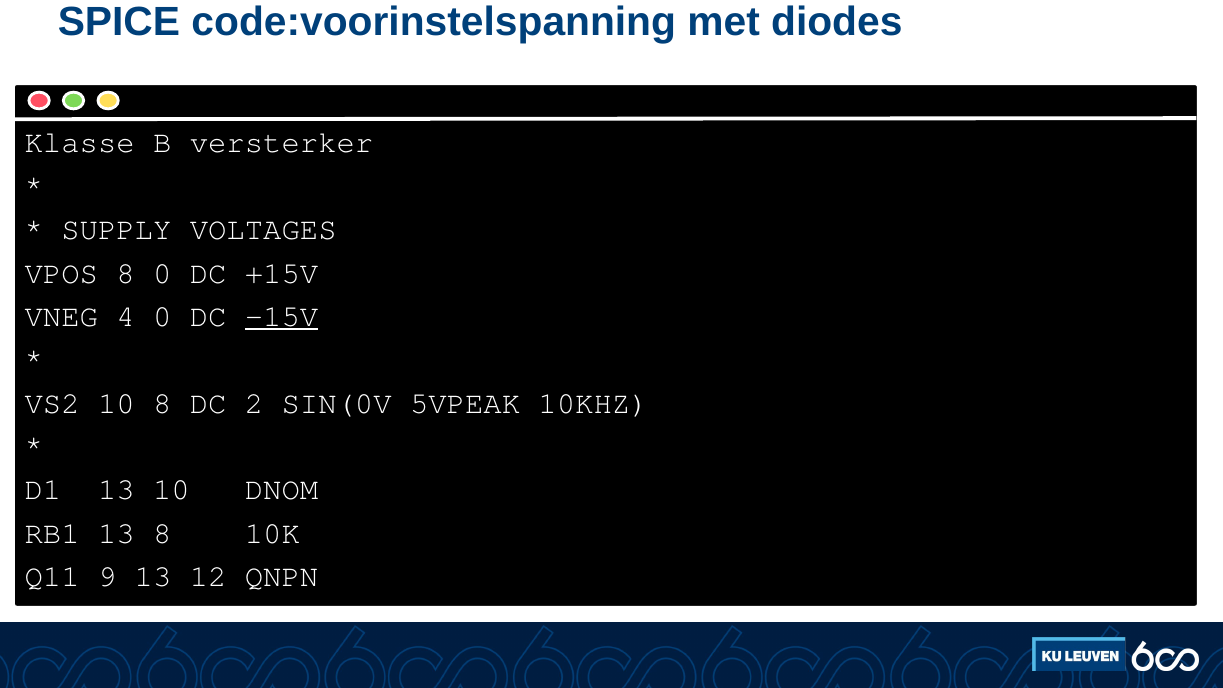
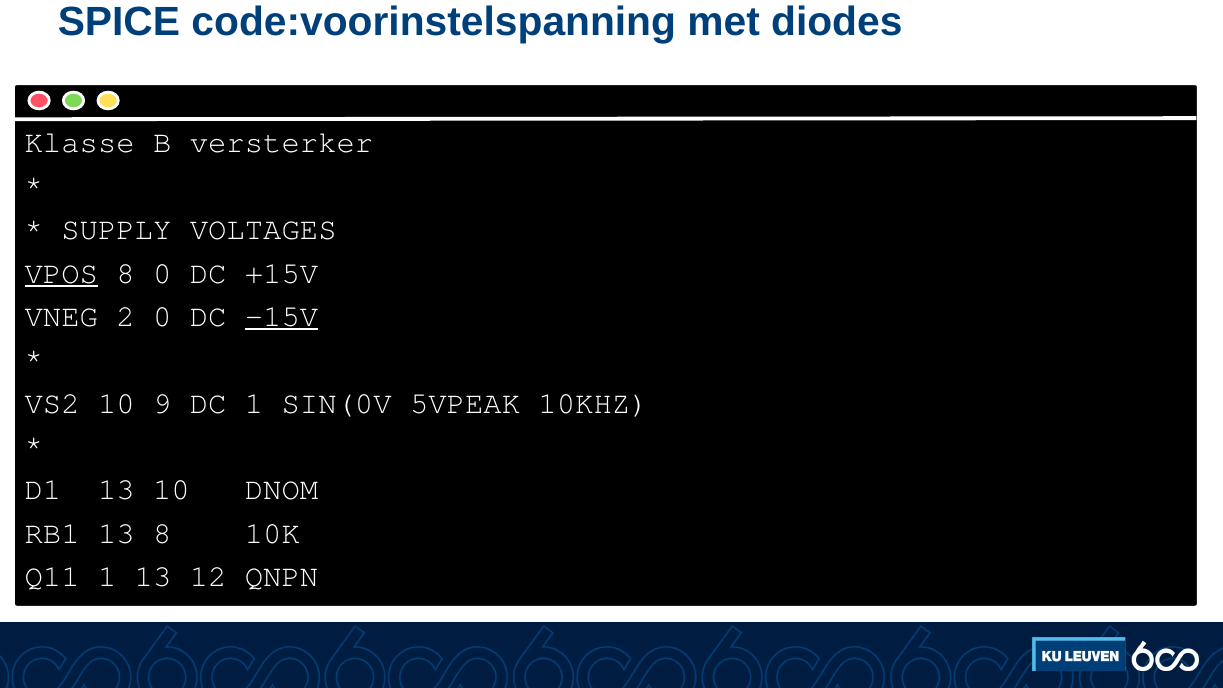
VPOS underline: none -> present
4: 4 -> 2
10 8: 8 -> 9
DC 2: 2 -> 1
Q11 9: 9 -> 1
